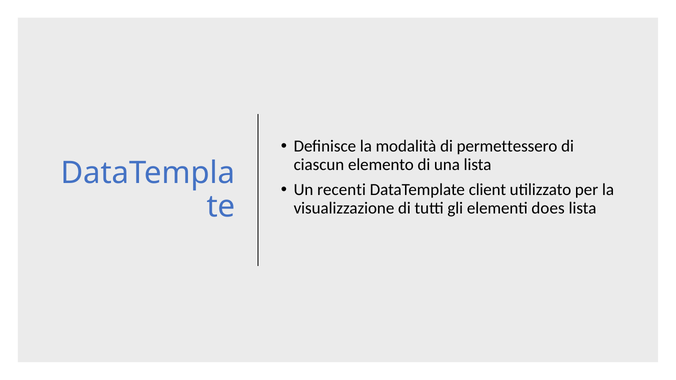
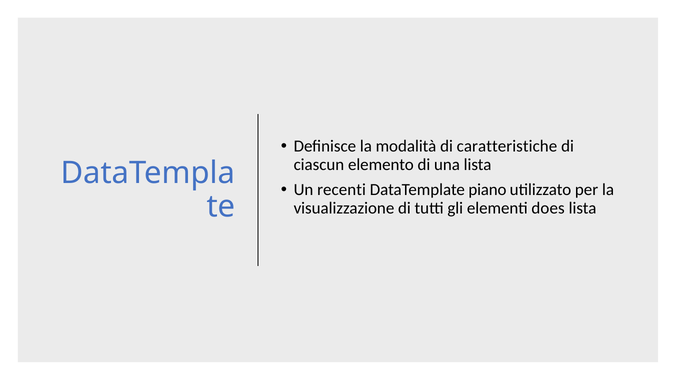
permettessero: permettessero -> caratteristiche
client: client -> piano
